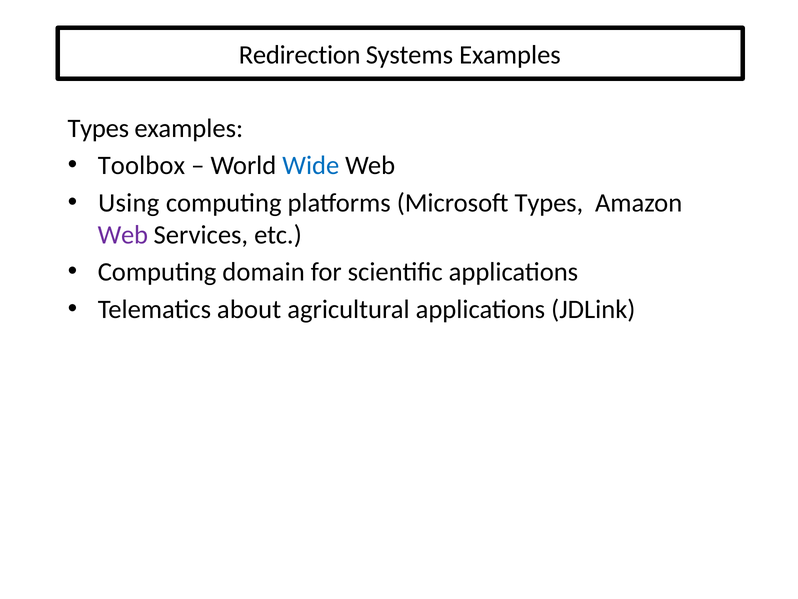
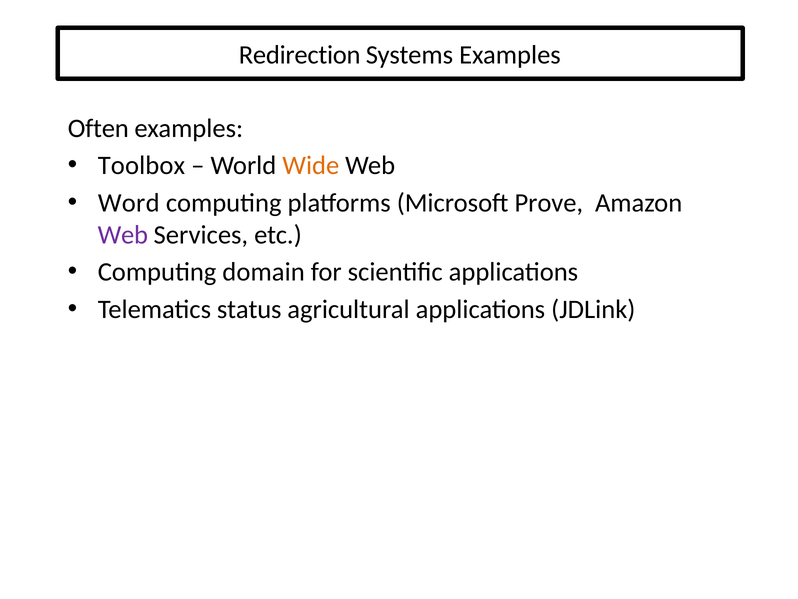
Types at (98, 128): Types -> Often
Wide colour: blue -> orange
Using: Using -> Word
Microsoft Types: Types -> Prove
about: about -> status
